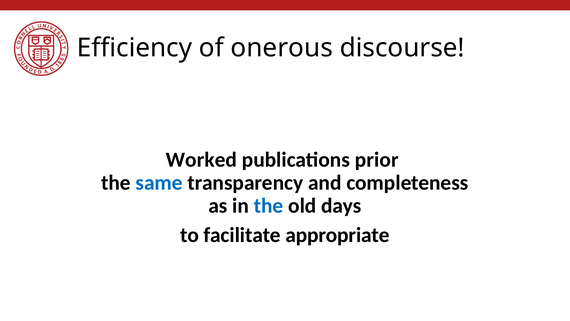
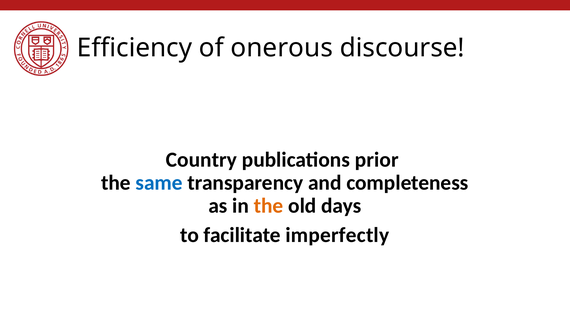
Worked: Worked -> Country
the at (269, 206) colour: blue -> orange
appropriate: appropriate -> imperfectly
